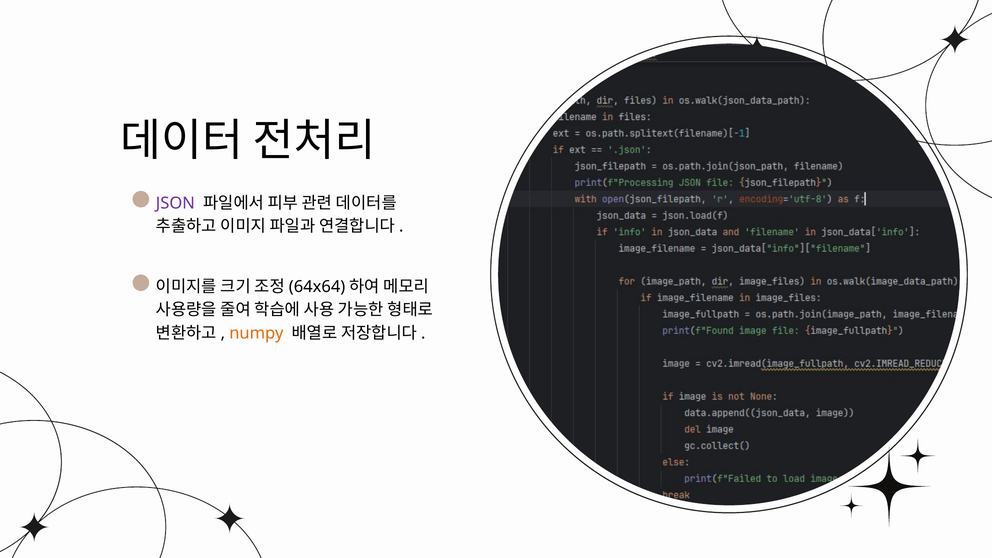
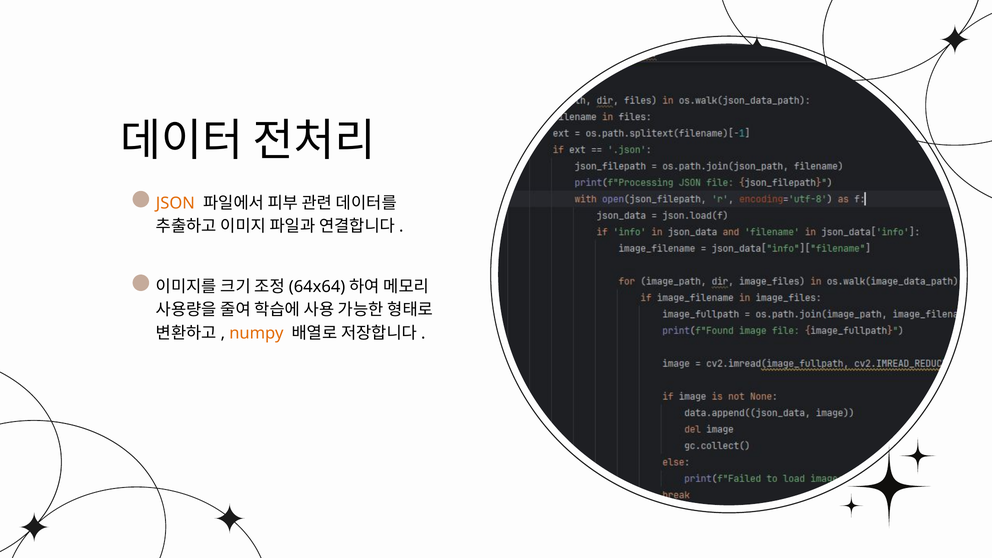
JSON colour: purple -> orange
